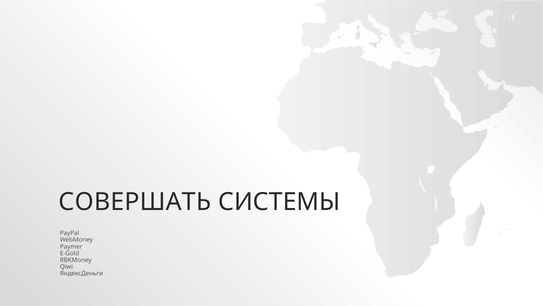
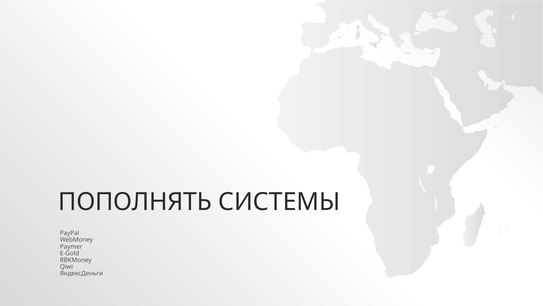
СОВЕРШАТЬ: СОВЕРШАТЬ -> ПОПОЛНЯТЬ
